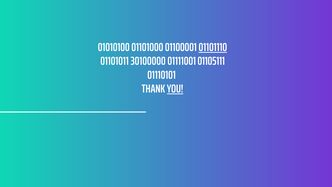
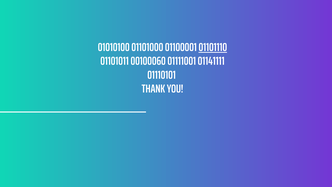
30100000: 30100000 -> 00100060
01105111: 01105111 -> 01141111
YOU underline: present -> none
